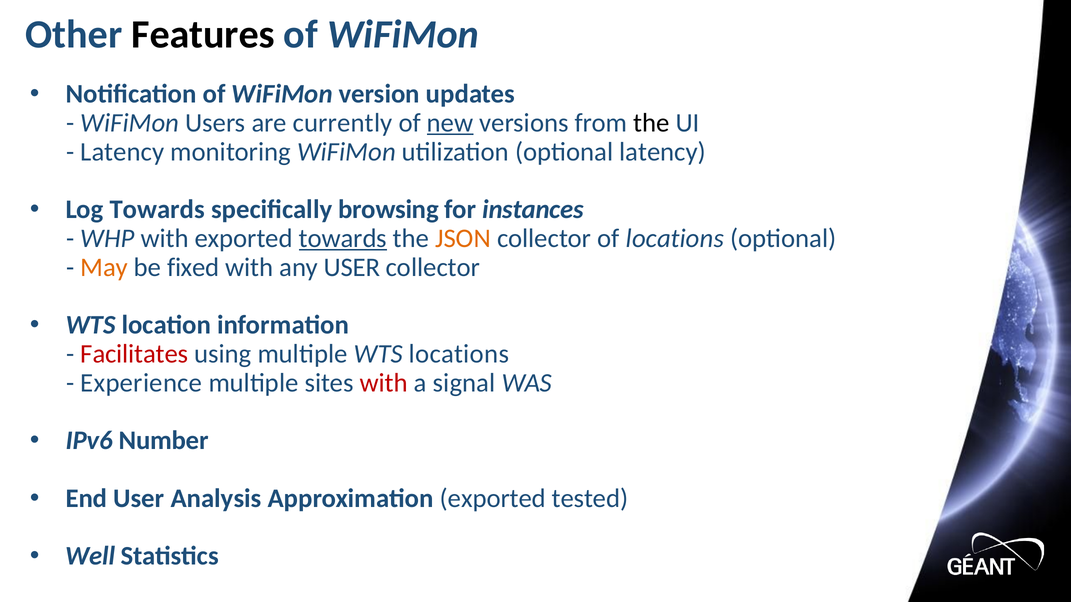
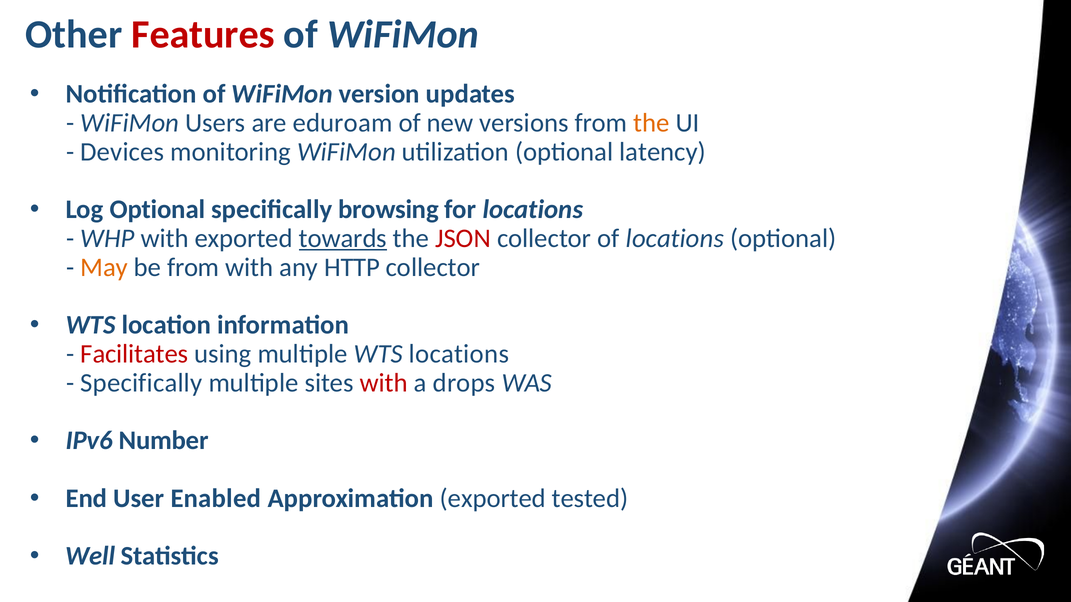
Features colour: black -> red
currently: currently -> eduroam
new underline: present -> none
the at (652, 123) colour: black -> orange
Latency at (122, 152): Latency -> Devices
Log Towards: Towards -> Optional
for instances: instances -> locations
JSON colour: orange -> red
be fixed: fixed -> from
any USER: USER -> HTTP
Experience at (141, 383): Experience -> Specifically
signal: signal -> drops
Analysis: Analysis -> Enabled
